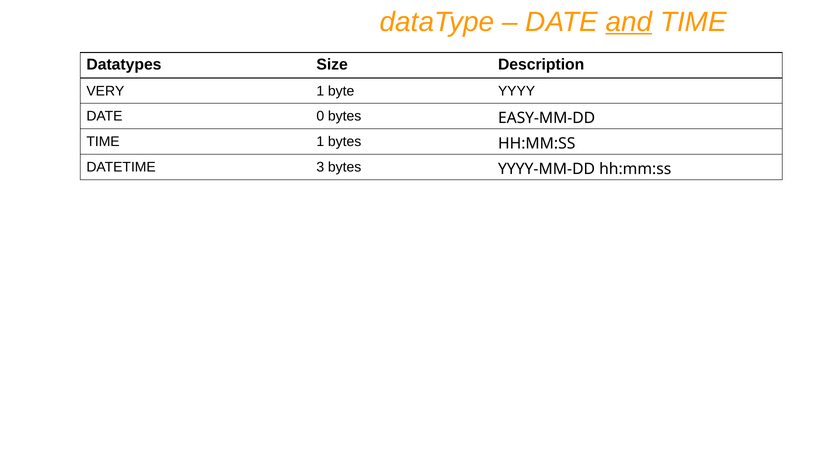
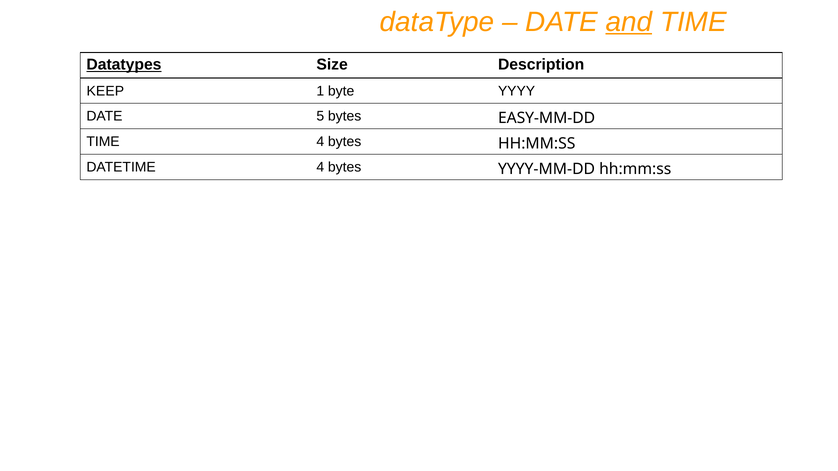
Datatypes underline: none -> present
VERY: VERY -> KEEP
0: 0 -> 5
TIME 1: 1 -> 4
DATETIME 3: 3 -> 4
